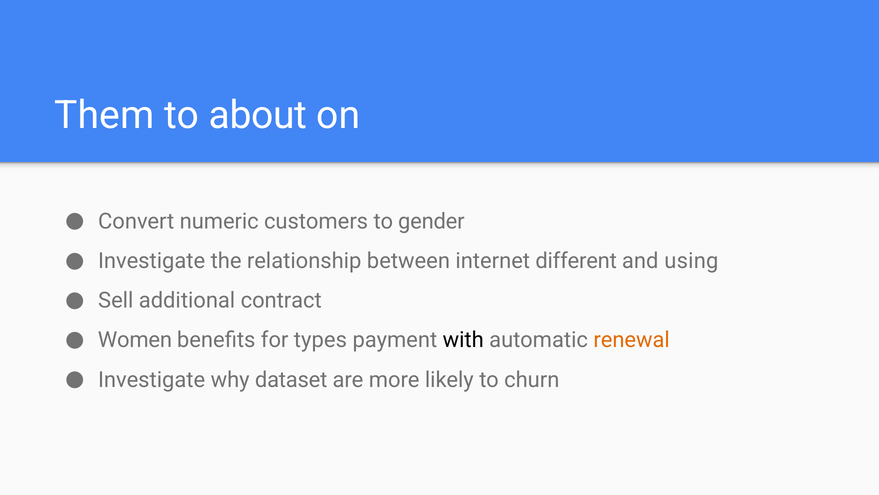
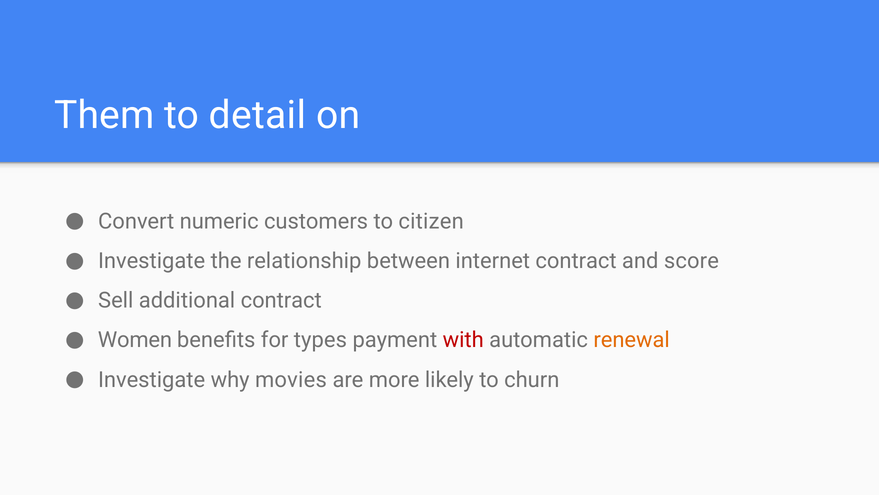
about: about -> detail
gender: gender -> citizen
internet different: different -> contract
using: using -> score
with colour: black -> red
dataset: dataset -> movies
